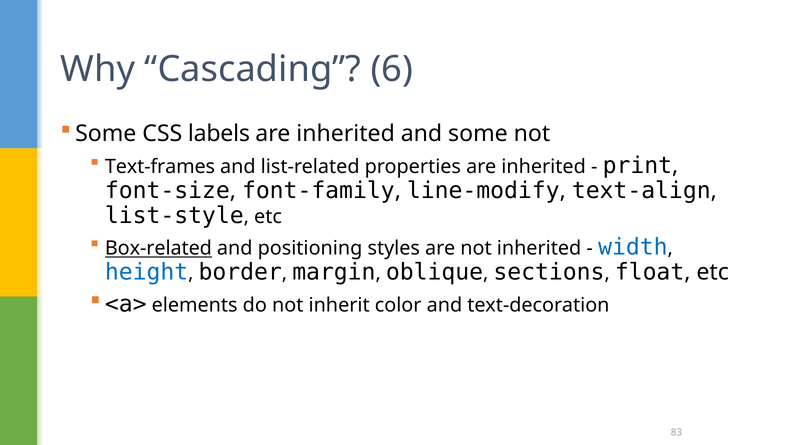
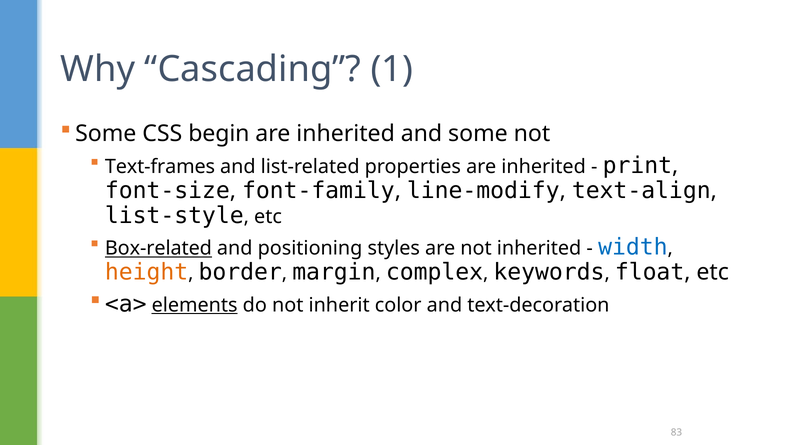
6: 6 -> 1
labels: labels -> begin
height colour: blue -> orange
oblique: oblique -> complex
sections: sections -> keywords
elements underline: none -> present
